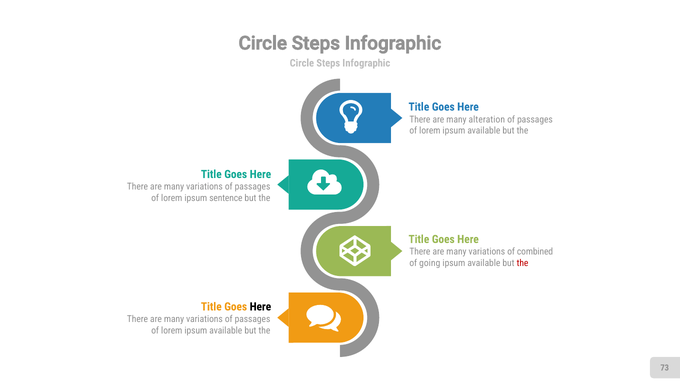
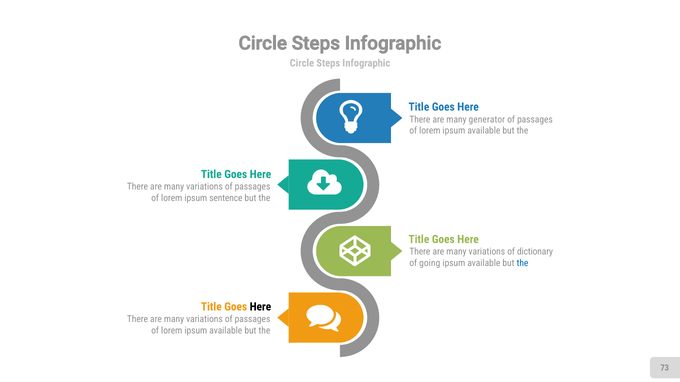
alteration: alteration -> generator
combined: combined -> dictionary
the at (523, 264) colour: red -> blue
